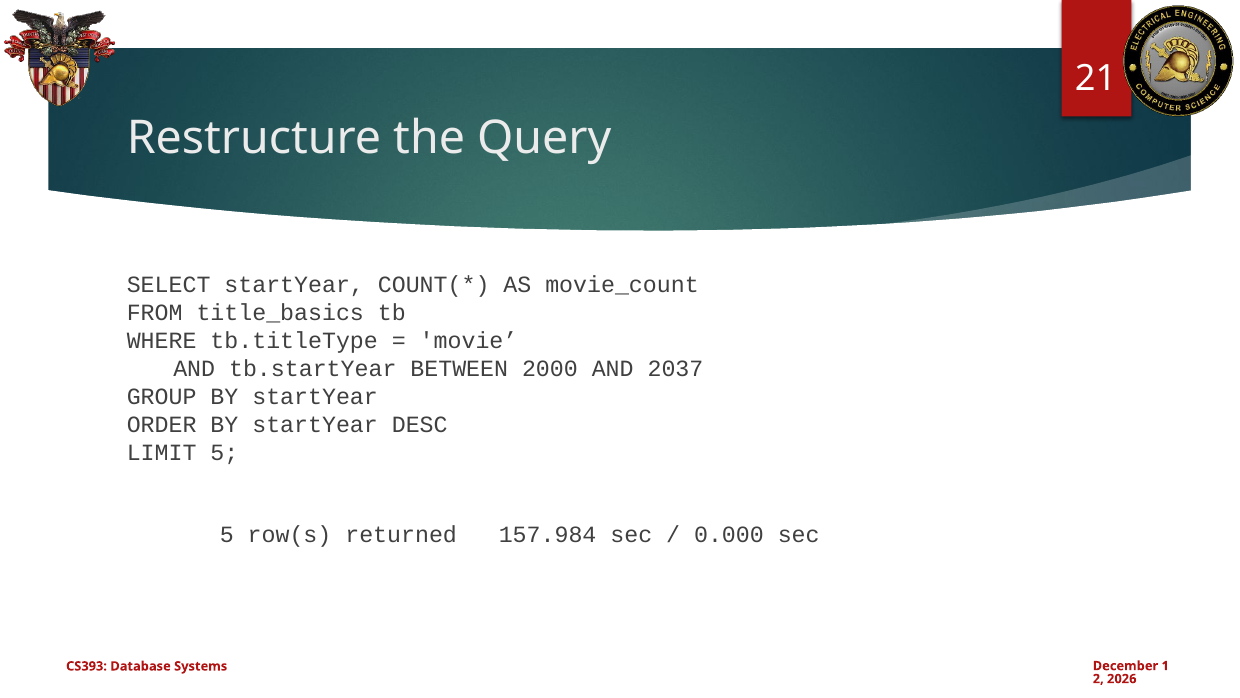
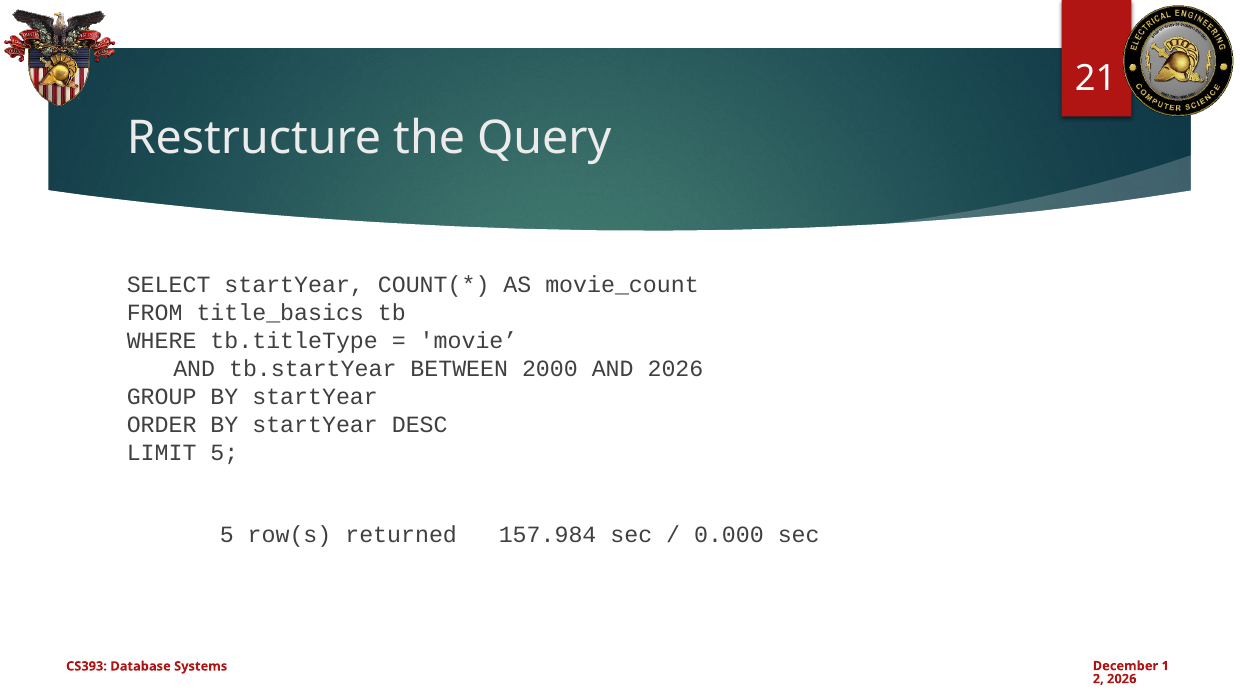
AND 2037: 2037 -> 2026
